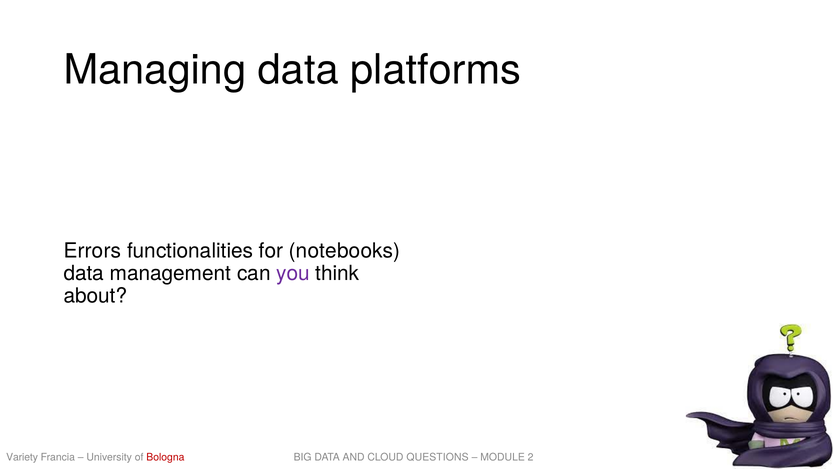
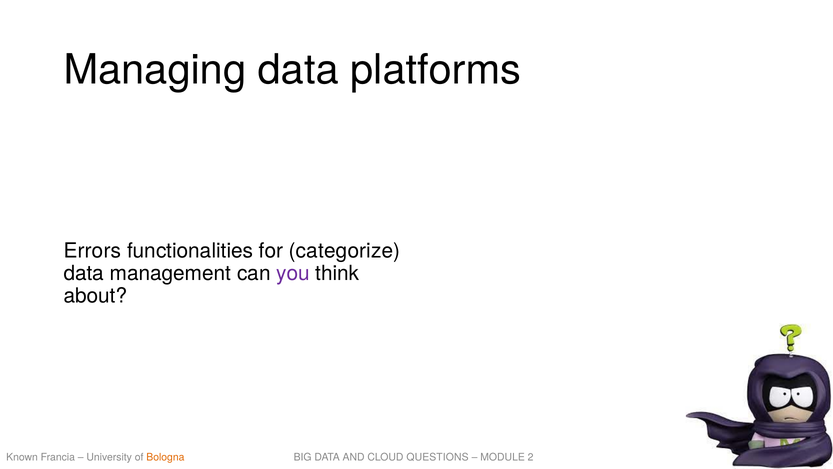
notebooks: notebooks -> categorize
Variety: Variety -> Known
Bologna colour: red -> orange
